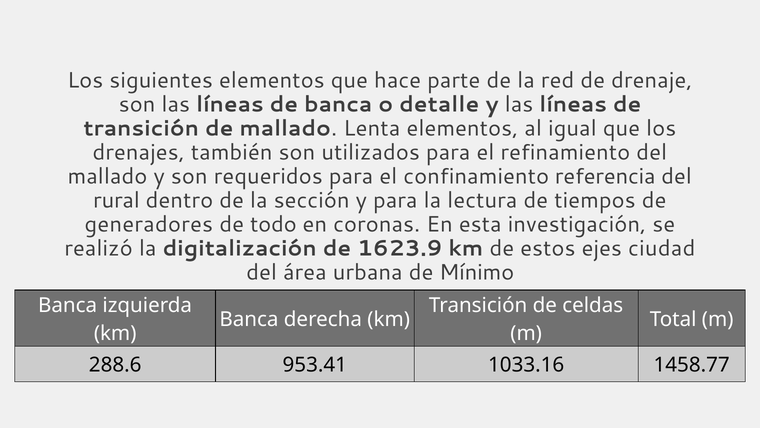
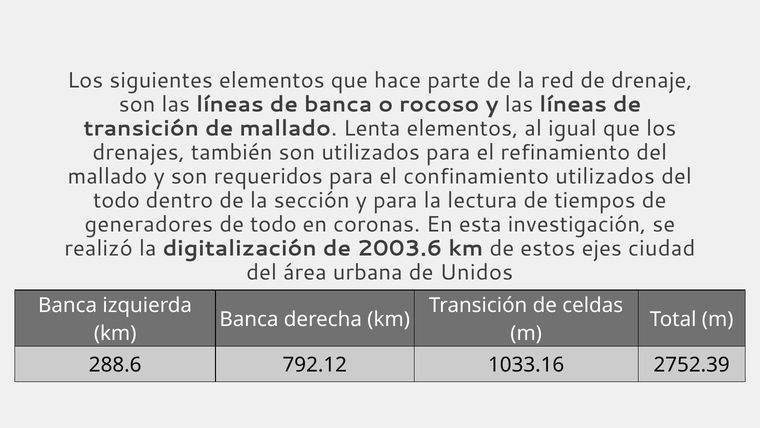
detalle: detalle -> rocoso
confinamiento referencia: referencia -> utilizados
rural at (116, 200): rural -> todo
1623.9: 1623.9 -> 2003.6
Mínimo: Mínimo -> Unidos
953.41: 953.41 -> 792.12
1458.77: 1458.77 -> 2752.39
